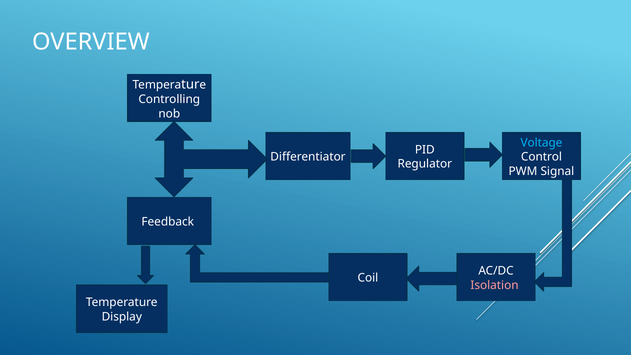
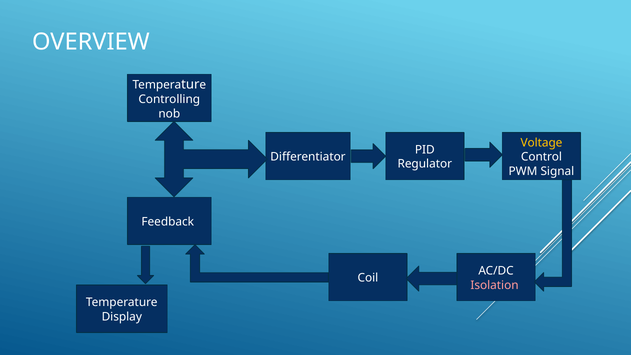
Voltage colour: light blue -> yellow
